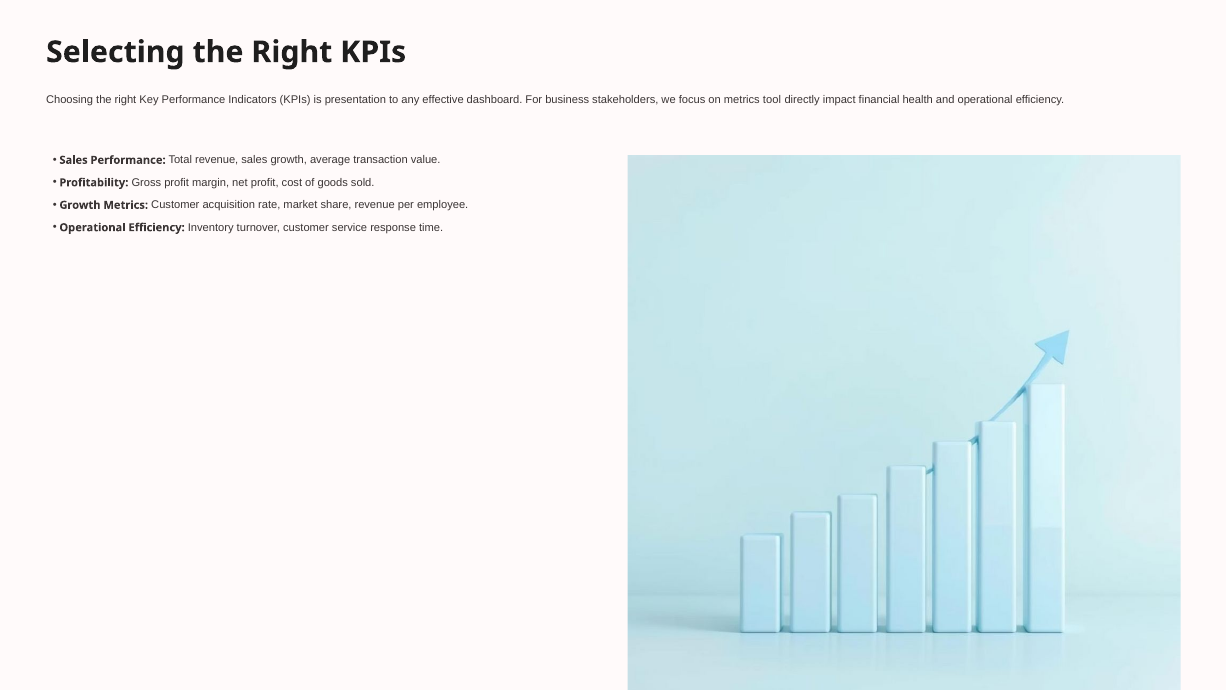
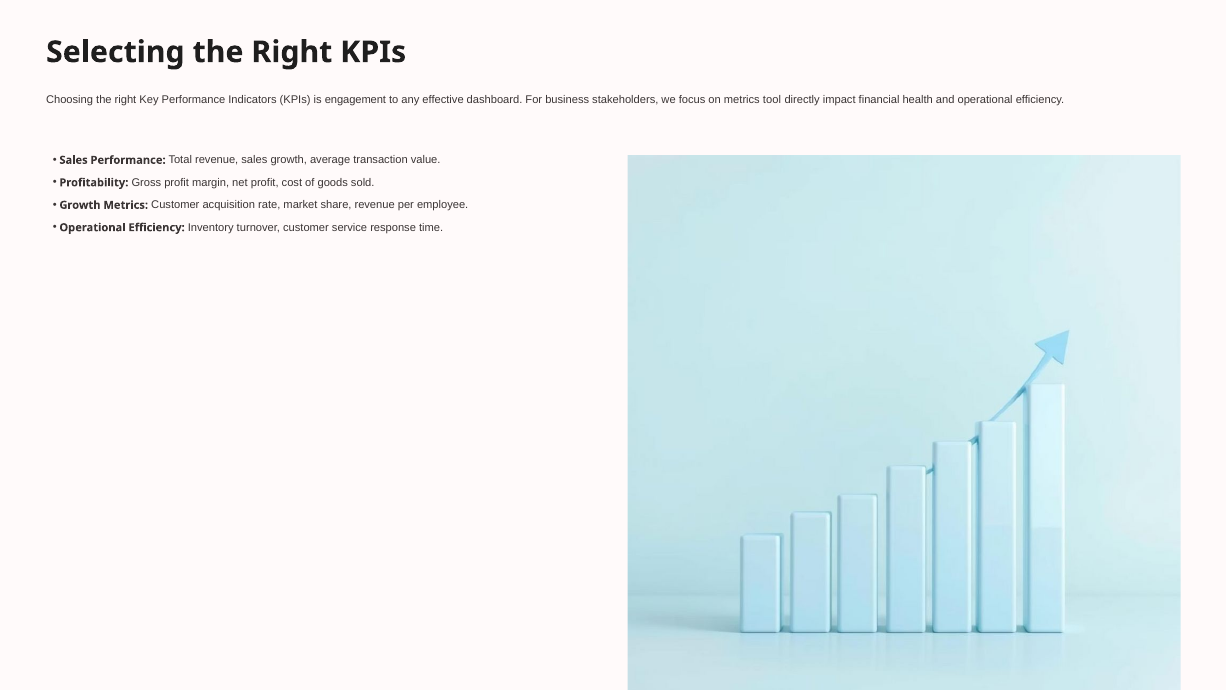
presentation: presentation -> engagement
